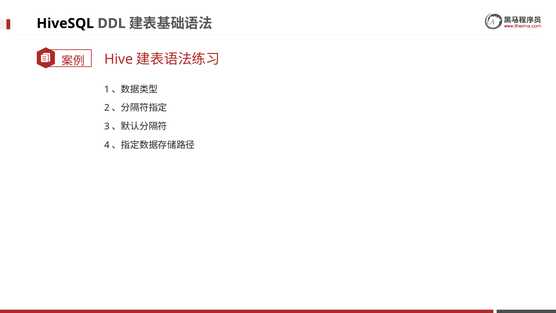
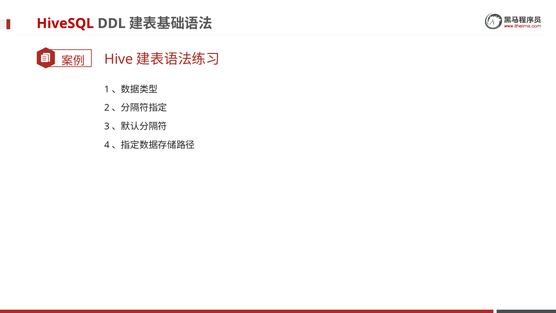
HiveSQL colour: black -> red
